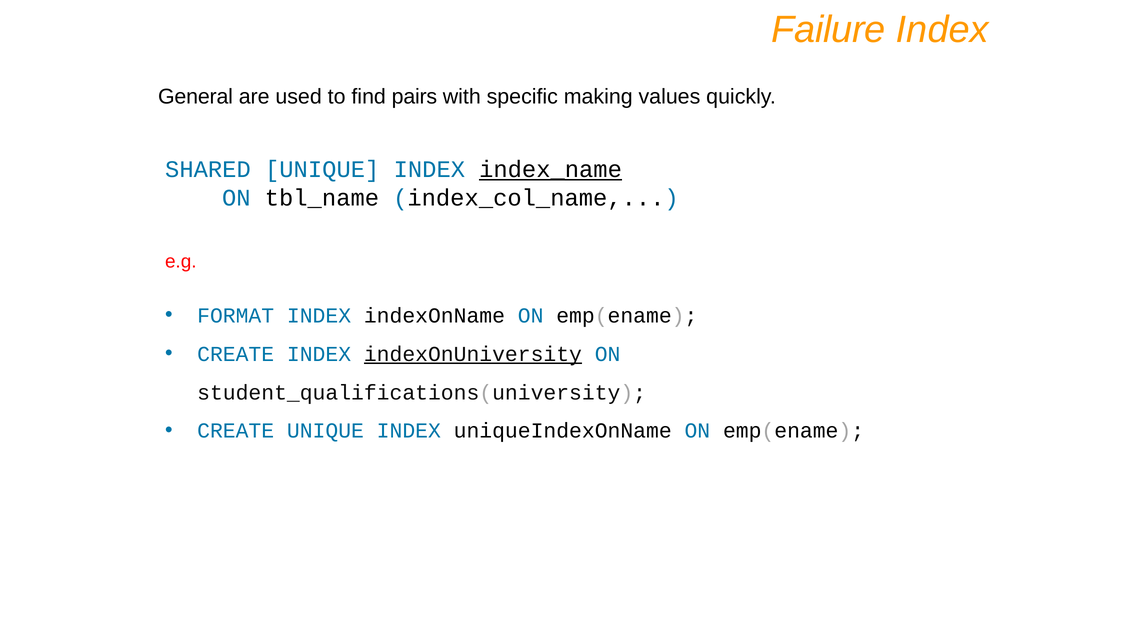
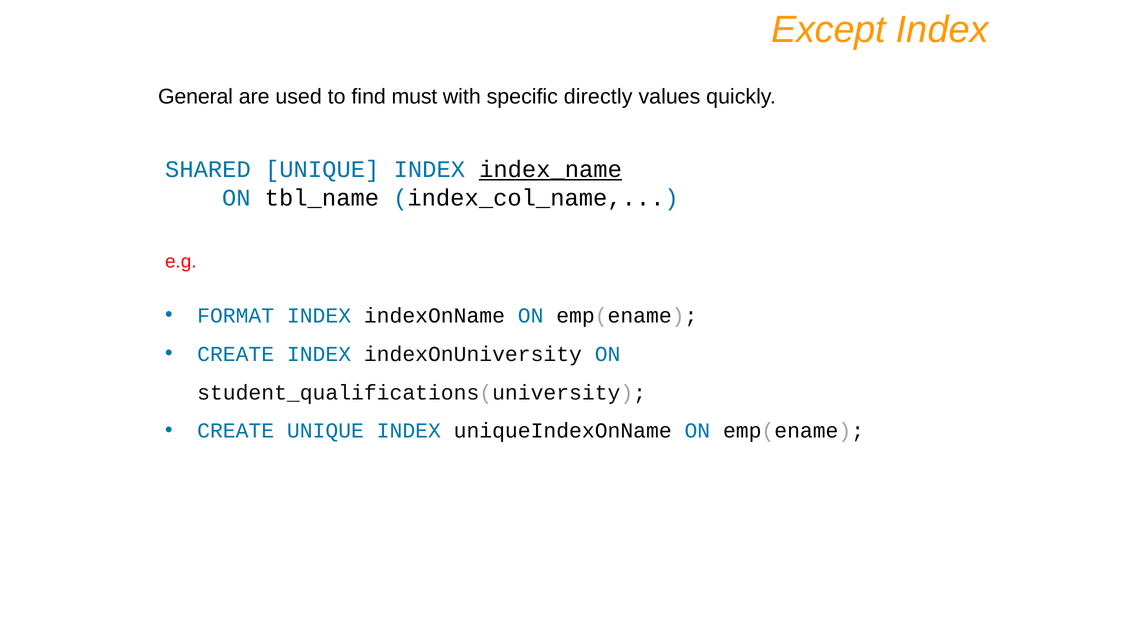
Failure: Failure -> Except
pairs: pairs -> must
making: making -> directly
indexOnUniversity underline: present -> none
